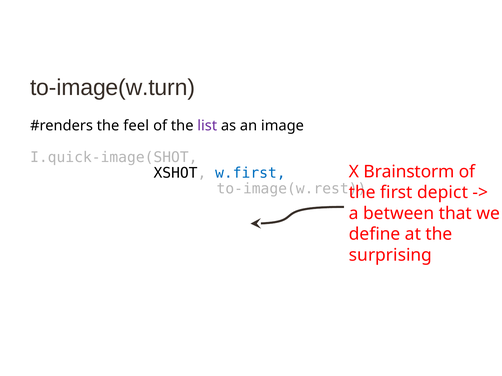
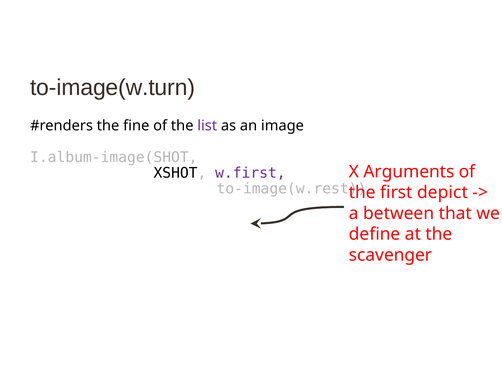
feel: feel -> fine
I.quick-image(SHOT: I.quick-image(SHOT -> I.album-image(SHOT
w.first colour: blue -> purple
Brainstorm: Brainstorm -> Arguments
surprising: surprising -> scavenger
